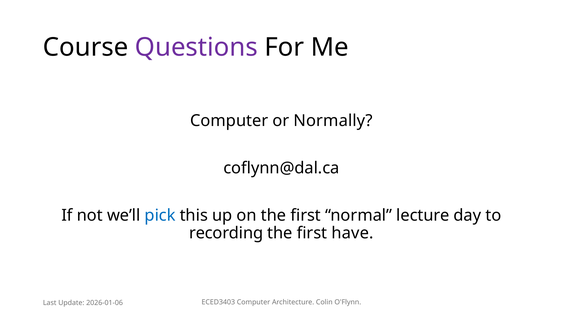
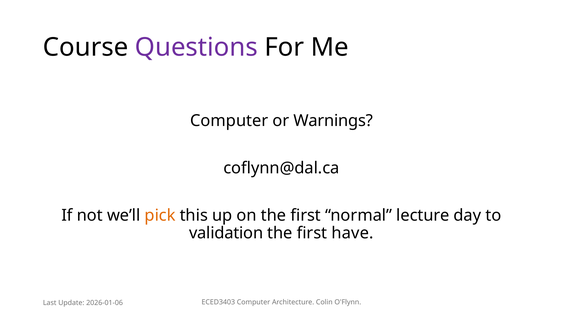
Normally: Normally -> Warnings
pick colour: blue -> orange
recording: recording -> validation
